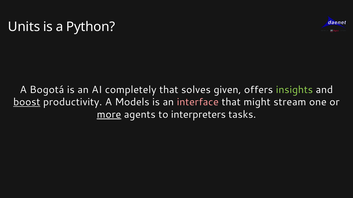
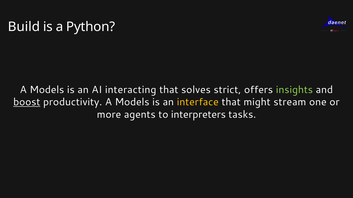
Units: Units -> Build
Bogotá at (47, 90): Bogotá -> Models
completely: completely -> interacting
given: given -> strict
interface colour: pink -> yellow
more underline: present -> none
